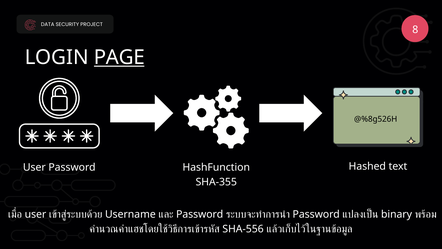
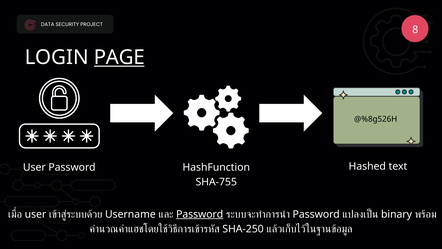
SHA-355: SHA-355 -> SHA-755
Password at (200, 214) underline: none -> present
SHA-556: SHA-556 -> SHA-250
